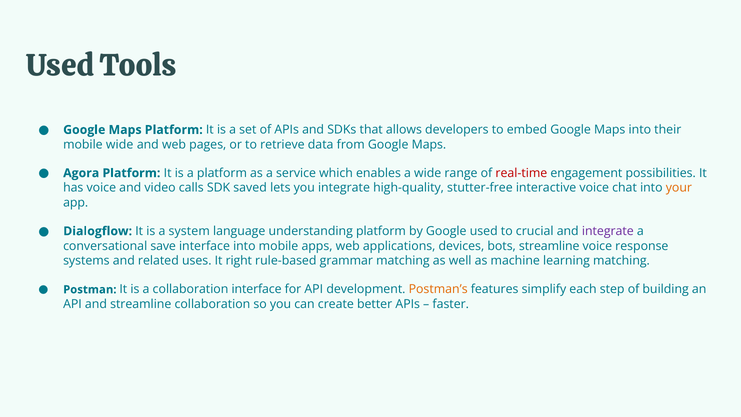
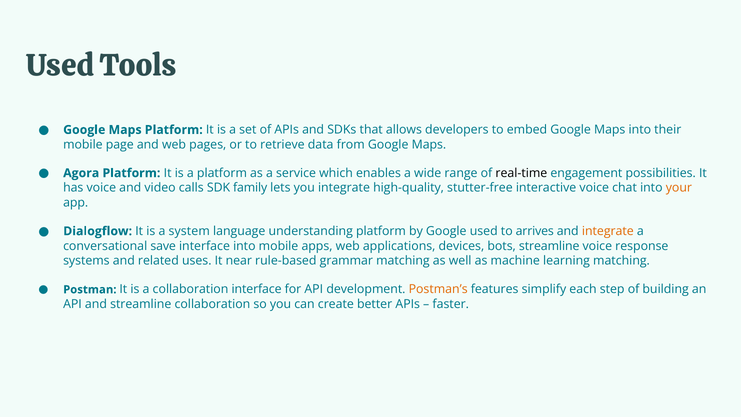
mobile wide: wide -> page
real-time colour: red -> black
saved: saved -> family
crucial: crucial -> arrives
integrate at (608, 231) colour: purple -> orange
right: right -> near
